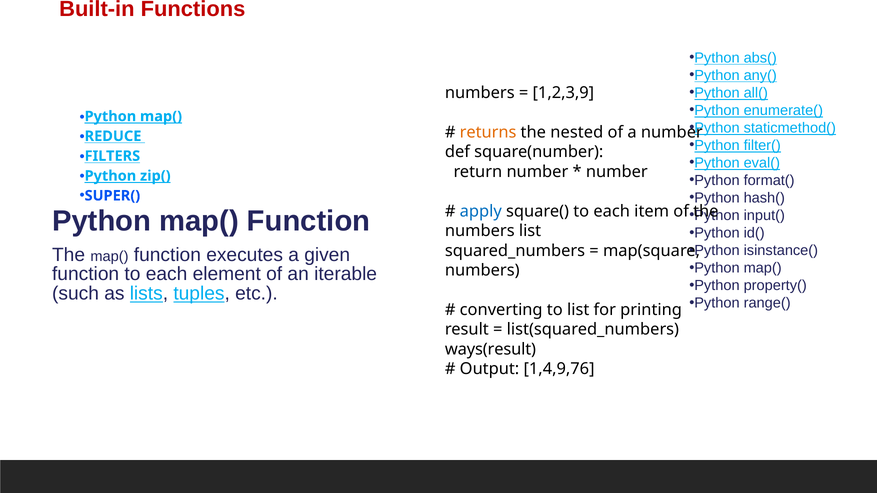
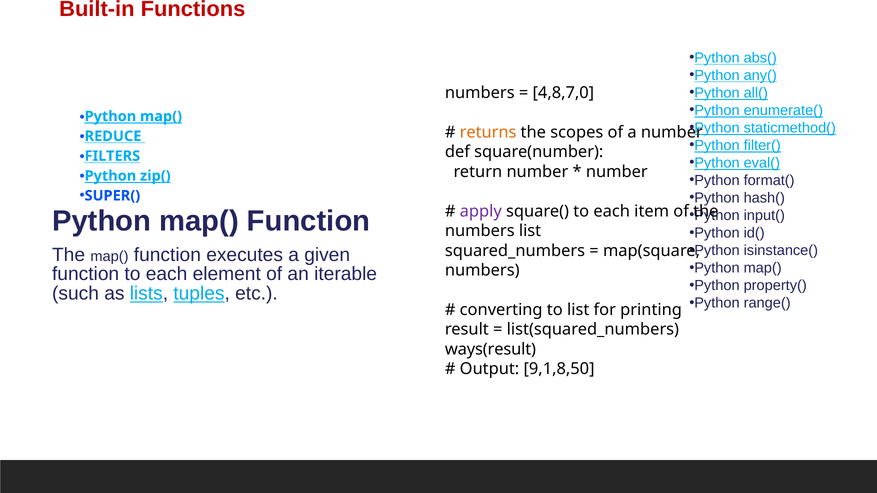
1,2,3,9: 1,2,3,9 -> 4,8,7,0
nested: nested -> scopes
apply colour: blue -> purple
1,4,9,76: 1,4,9,76 -> 9,1,8,50
